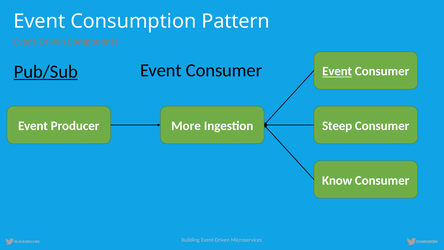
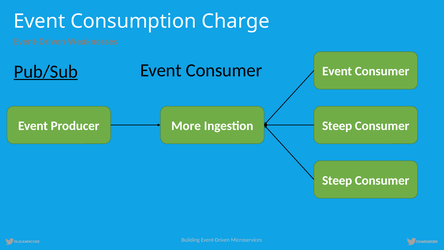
Pattern: Pattern -> Charge
Components: Components -> Weaknesses
Event at (337, 71) underline: present -> none
Know at (337, 180): Know -> Steep
